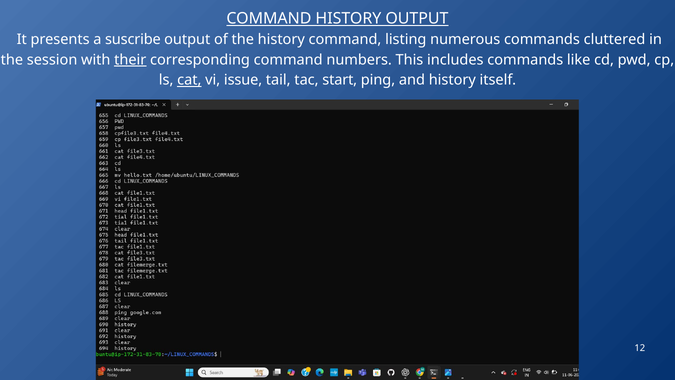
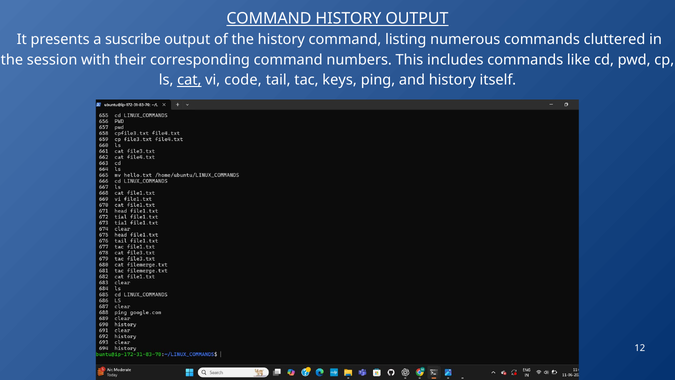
their underline: present -> none
issue: issue -> code
start: start -> keys
